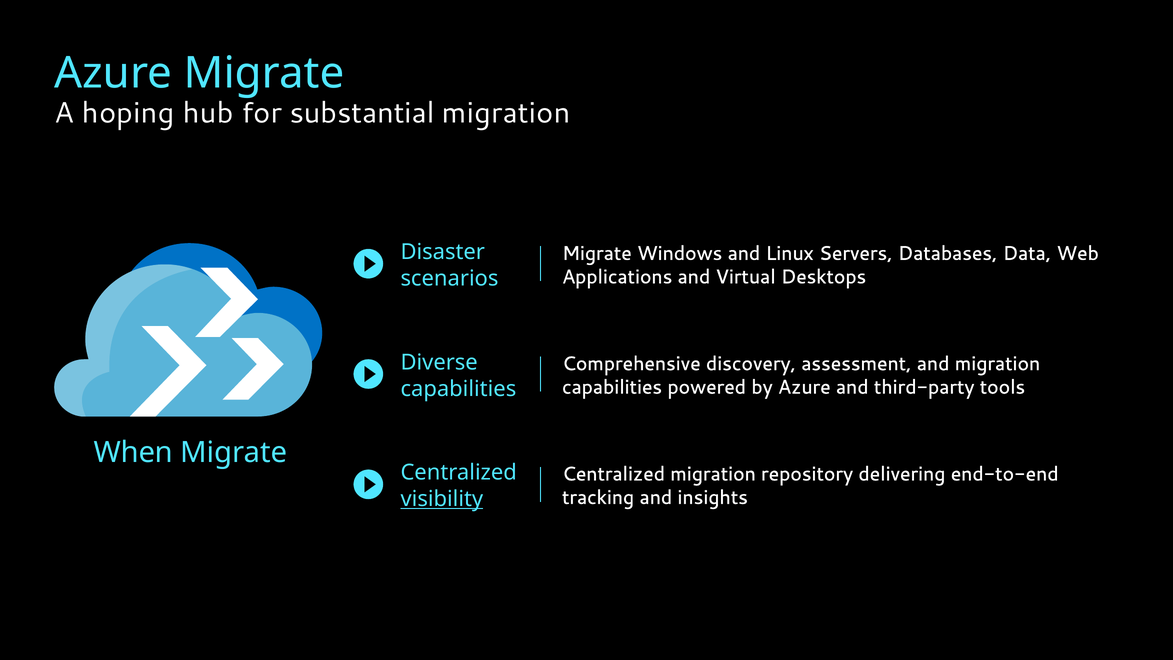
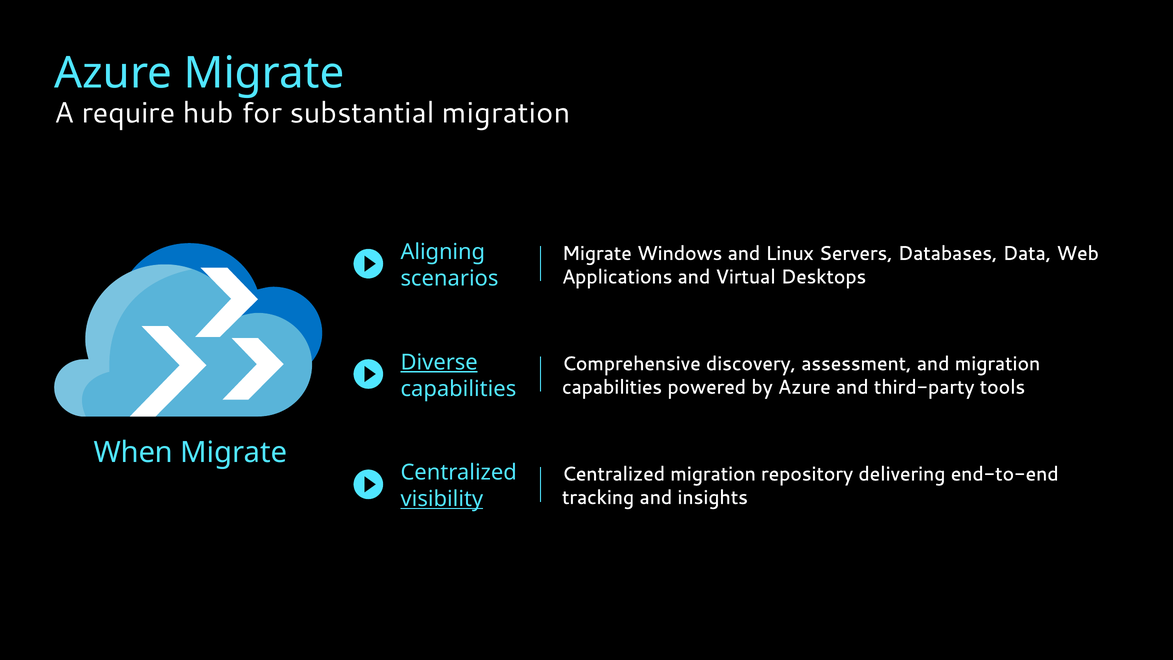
hoping: hoping -> require
Disaster: Disaster -> Aligning
Diverse underline: none -> present
